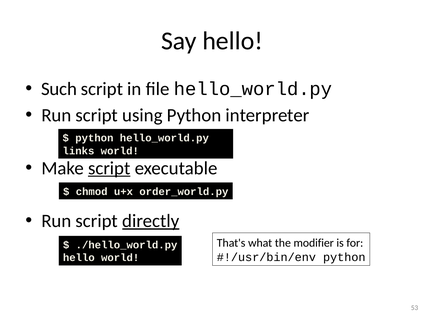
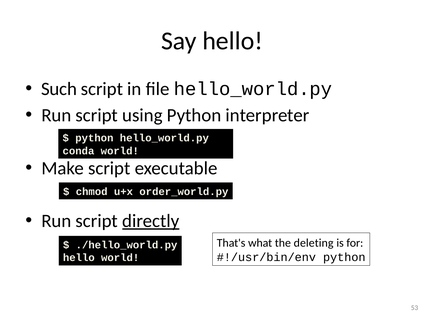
links: links -> conda
script at (109, 168) underline: present -> none
modifier: modifier -> deleting
